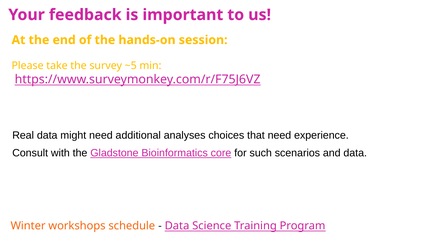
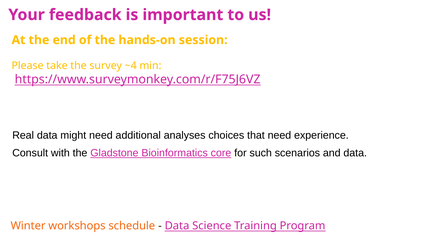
~5: ~5 -> ~4
